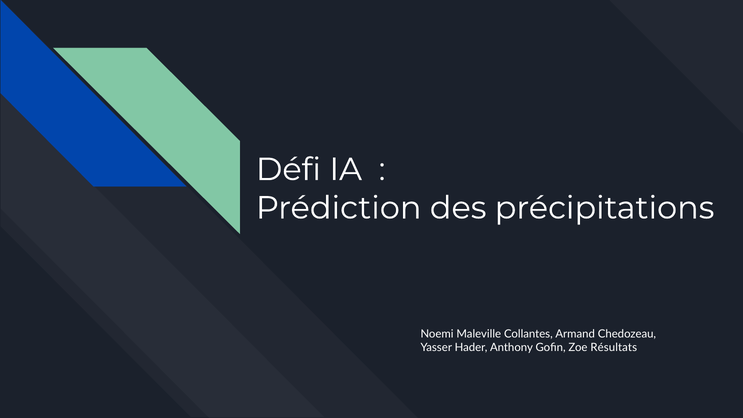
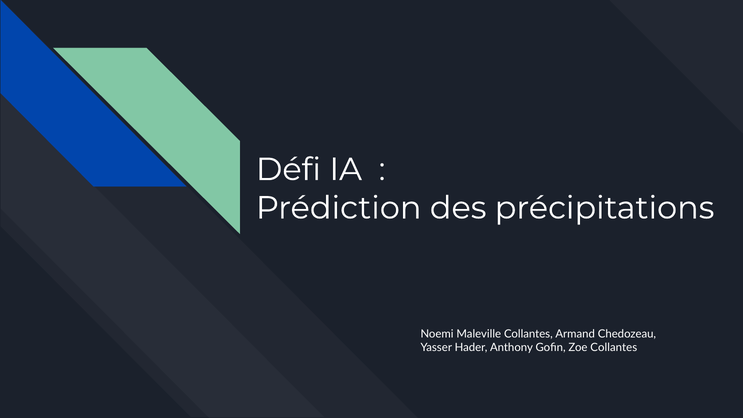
Zoe Résultats: Résultats -> Collantes
